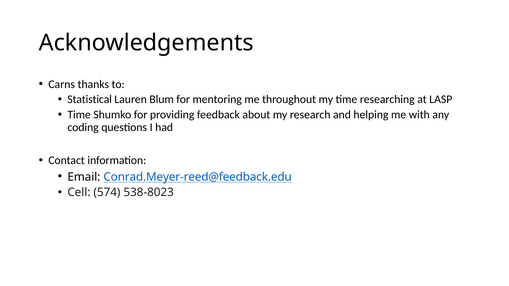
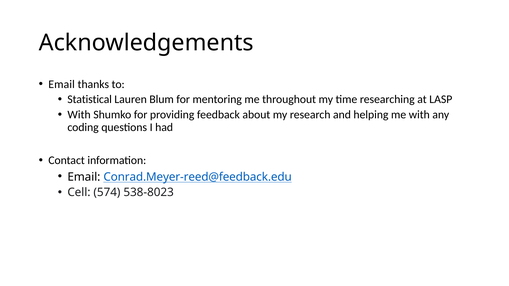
Carns at (62, 84): Carns -> Email
Time at (79, 115): Time -> With
